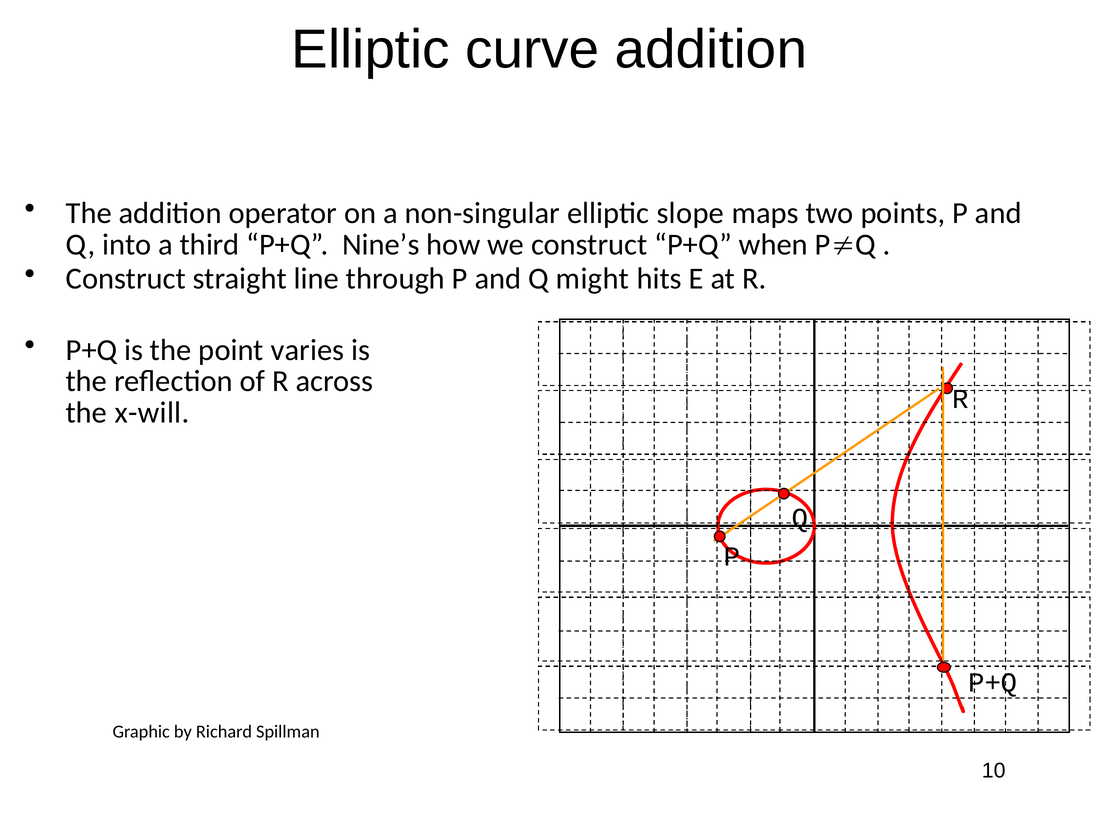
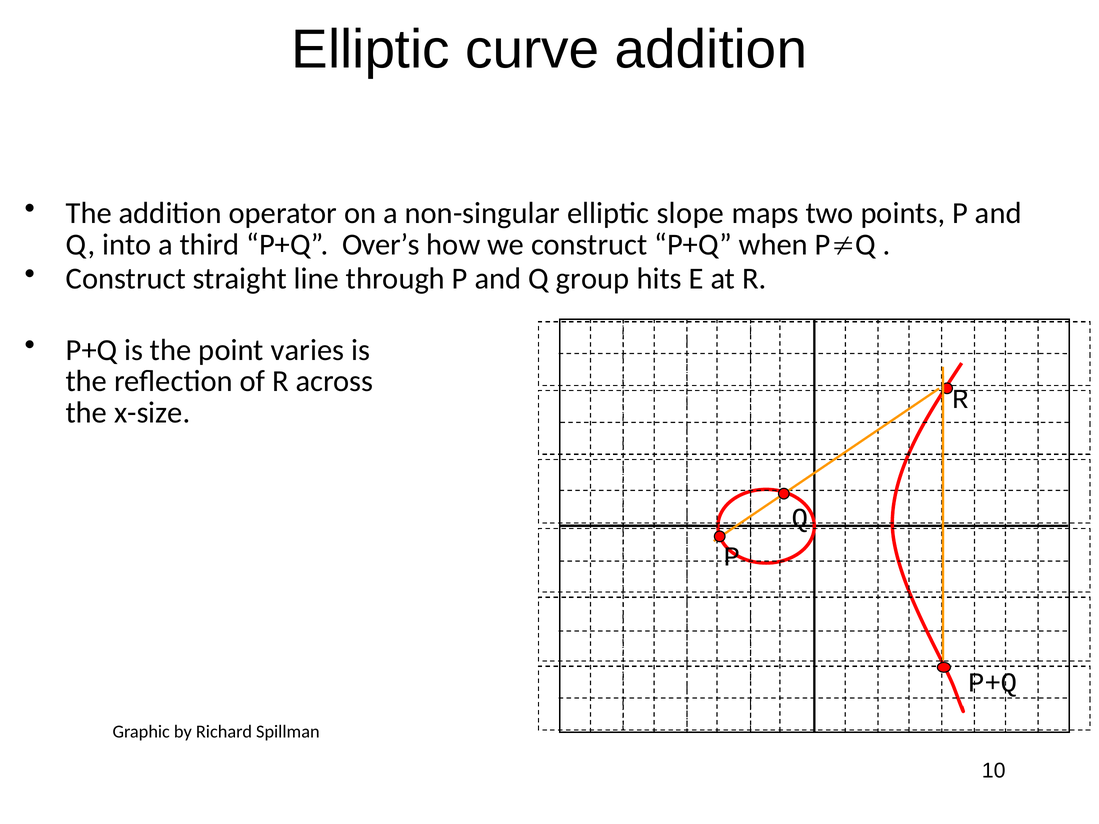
Nine’s: Nine’s -> Over’s
might: might -> group
x-will: x-will -> x-size
